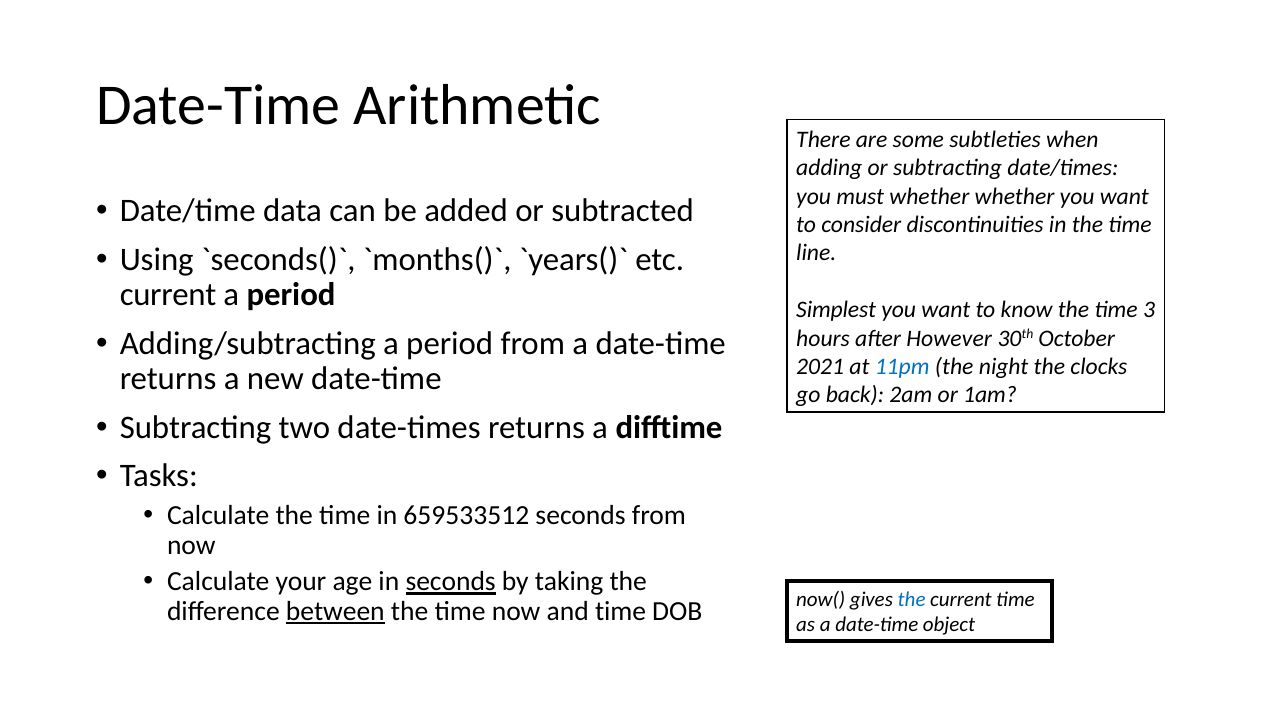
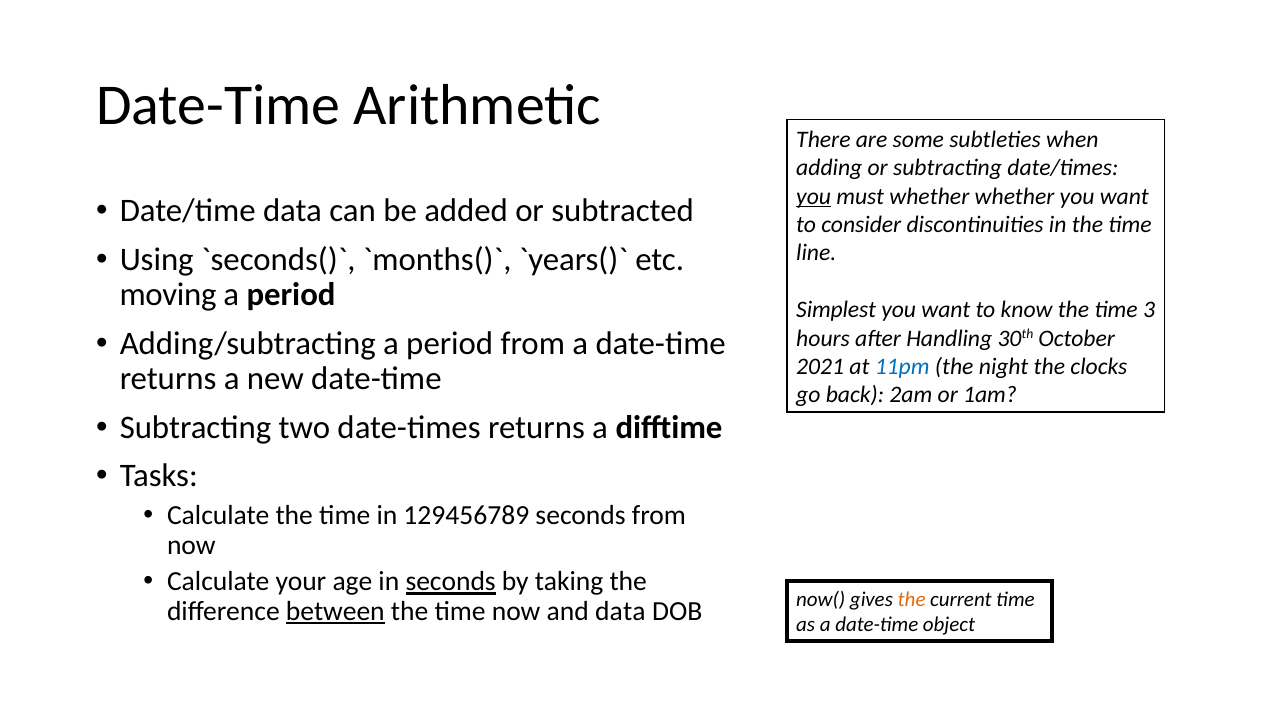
you at (814, 197) underline: none -> present
current at (168, 295): current -> moving
However: However -> Handling
659533512: 659533512 -> 129456789
and time: time -> data
the at (912, 600) colour: blue -> orange
